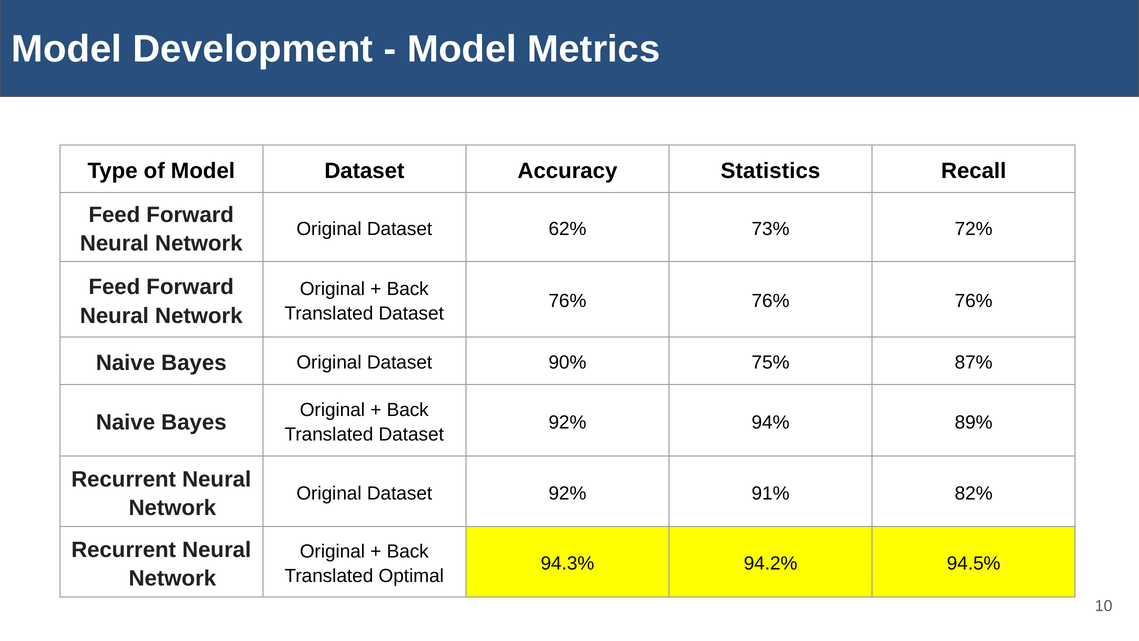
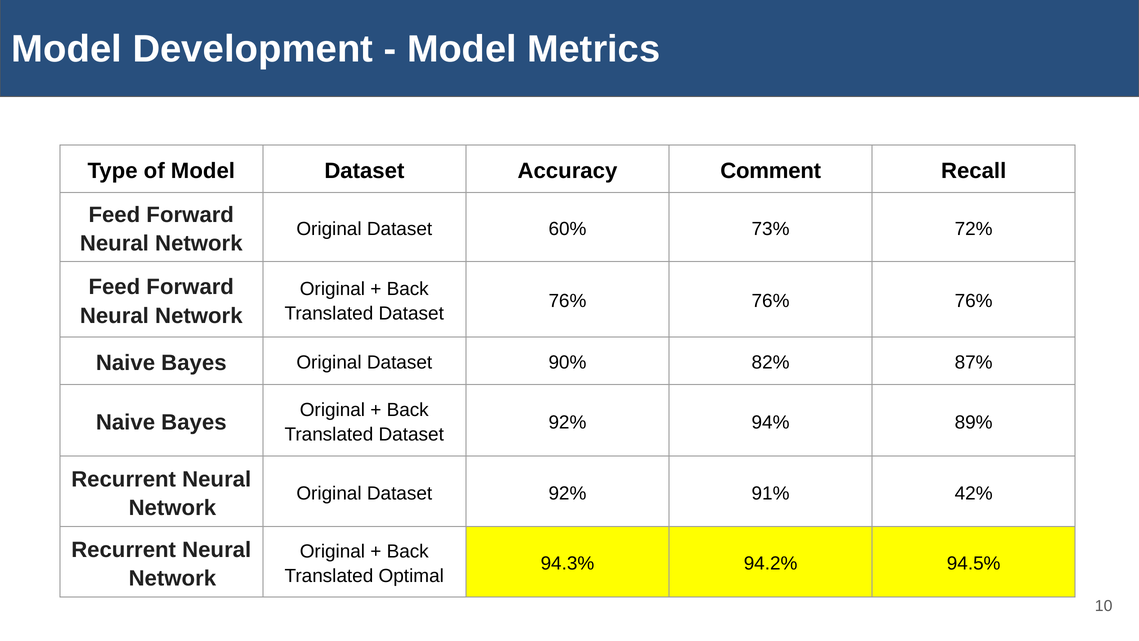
Statistics: Statistics -> Comment
62%: 62% -> 60%
75%: 75% -> 82%
82%: 82% -> 42%
